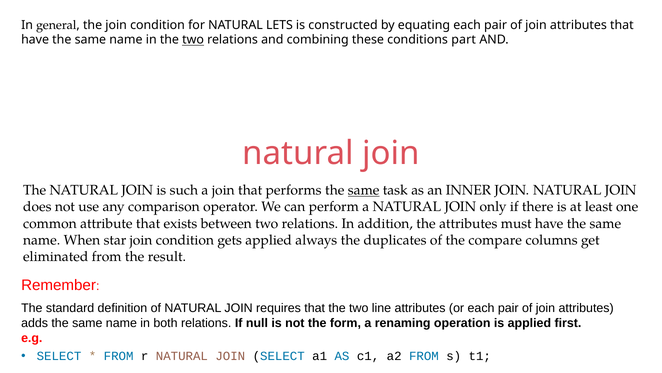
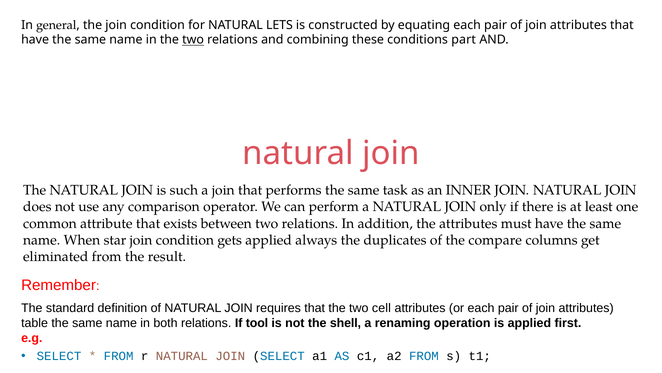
same at (364, 190) underline: present -> none
line: line -> cell
adds: adds -> table
null: null -> tool
form: form -> shell
